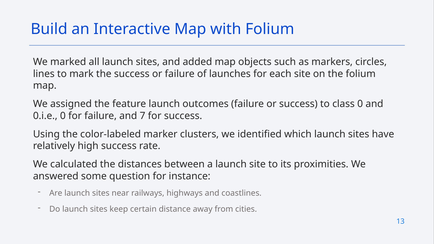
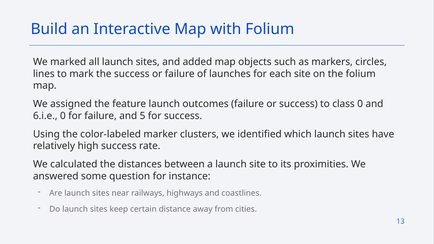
0.i.e: 0.i.e -> 6.i.e
7: 7 -> 5
